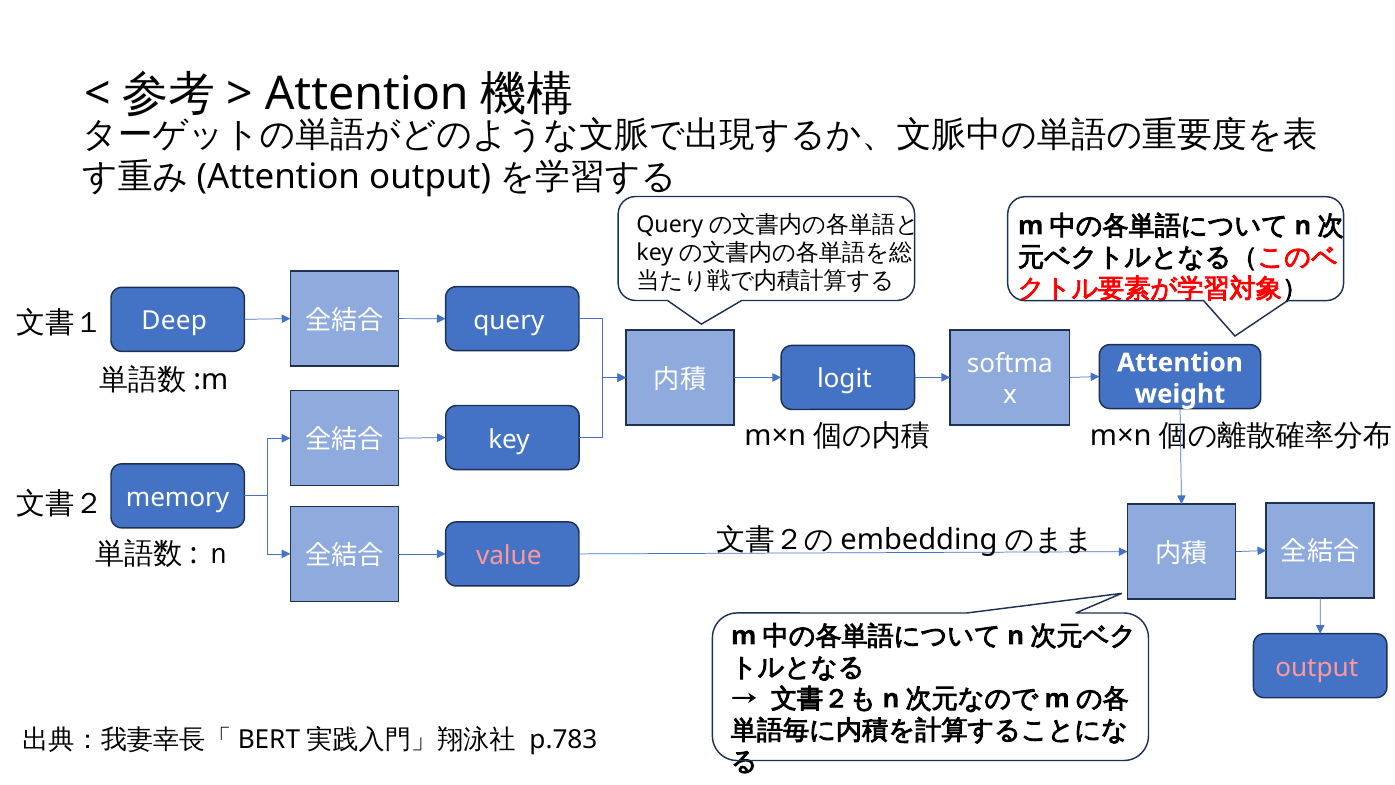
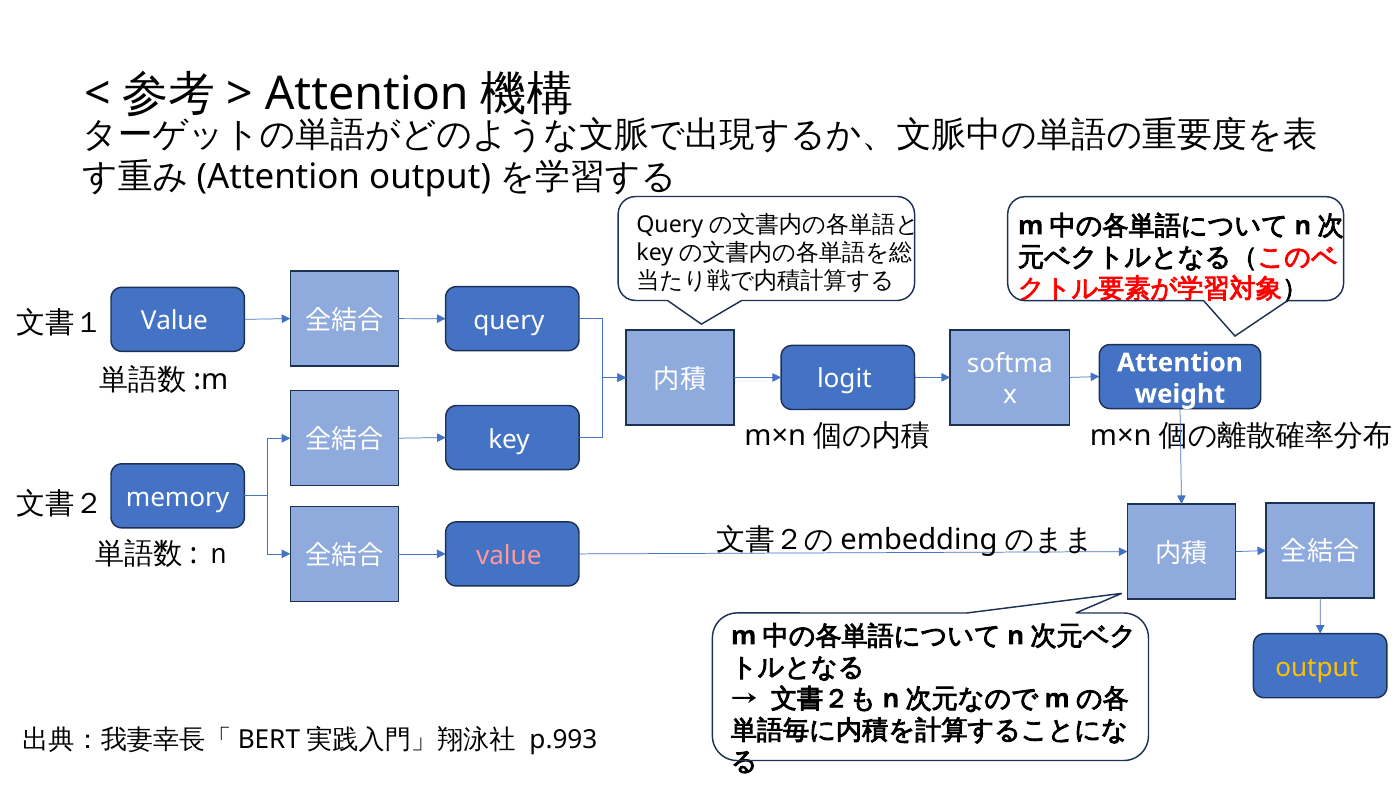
Deep at (174, 321): Deep -> Value
output at (1317, 667) colour: pink -> yellow
p.783: p.783 -> p.993
